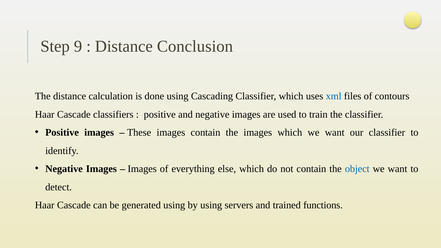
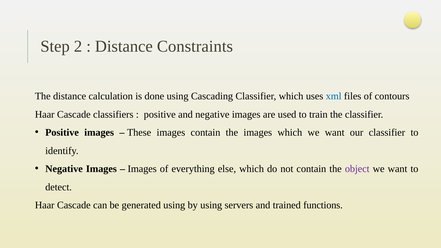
9: 9 -> 2
Conclusion: Conclusion -> Constraints
object colour: blue -> purple
